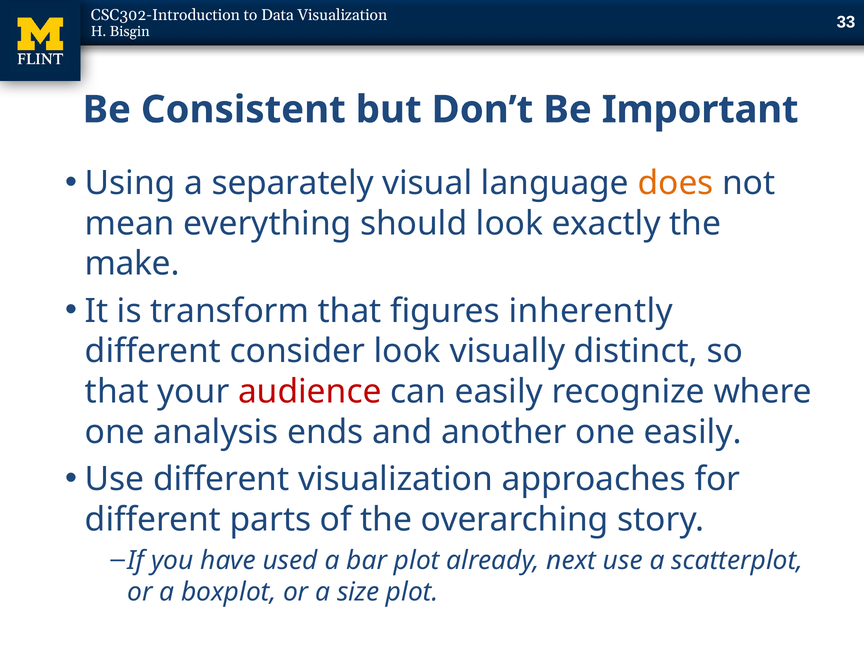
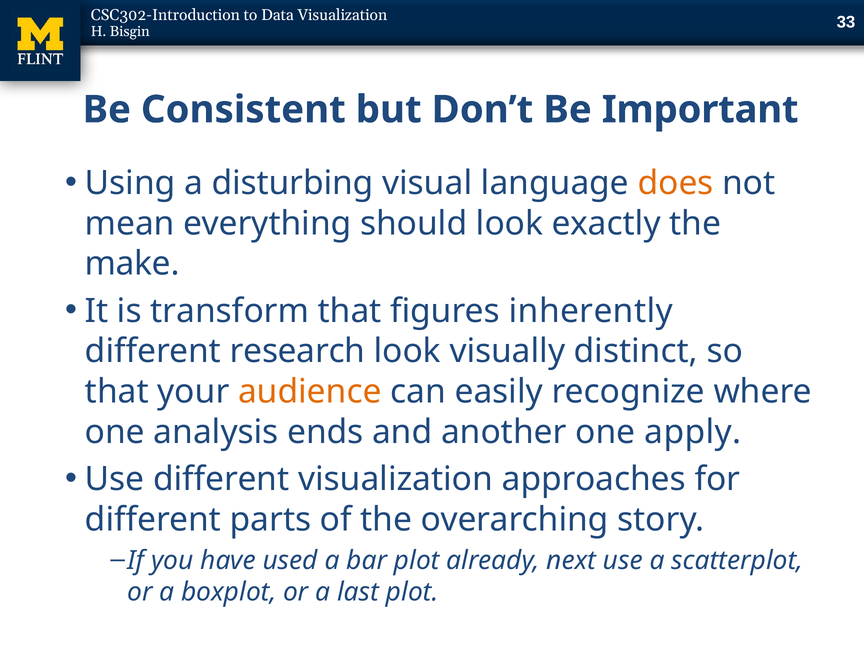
separately: separately -> disturbing
consider: consider -> research
audience colour: red -> orange
one easily: easily -> apply
size: size -> last
